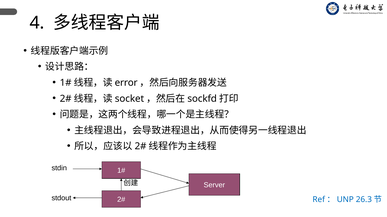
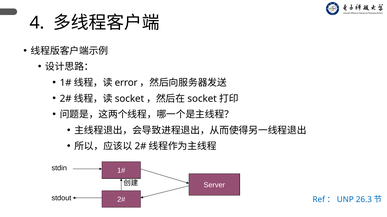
sockfd at (202, 99): sockfd -> socket
